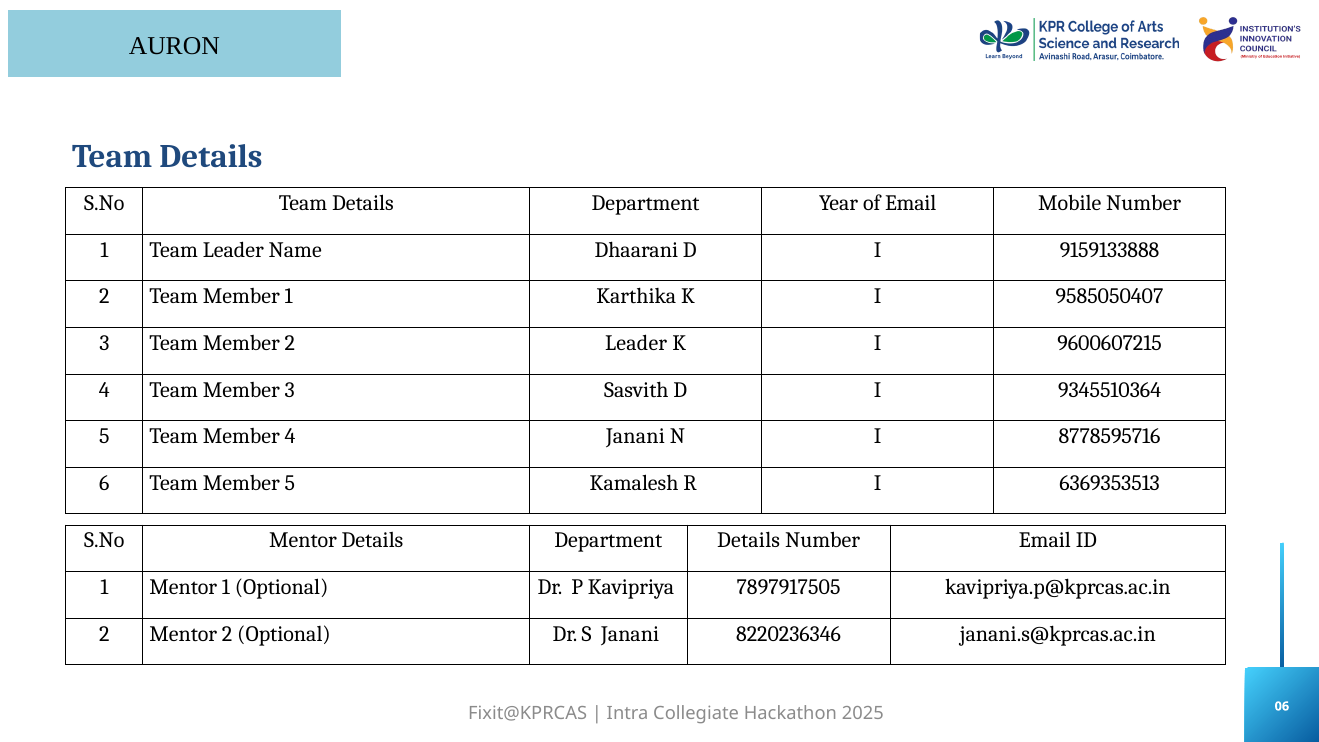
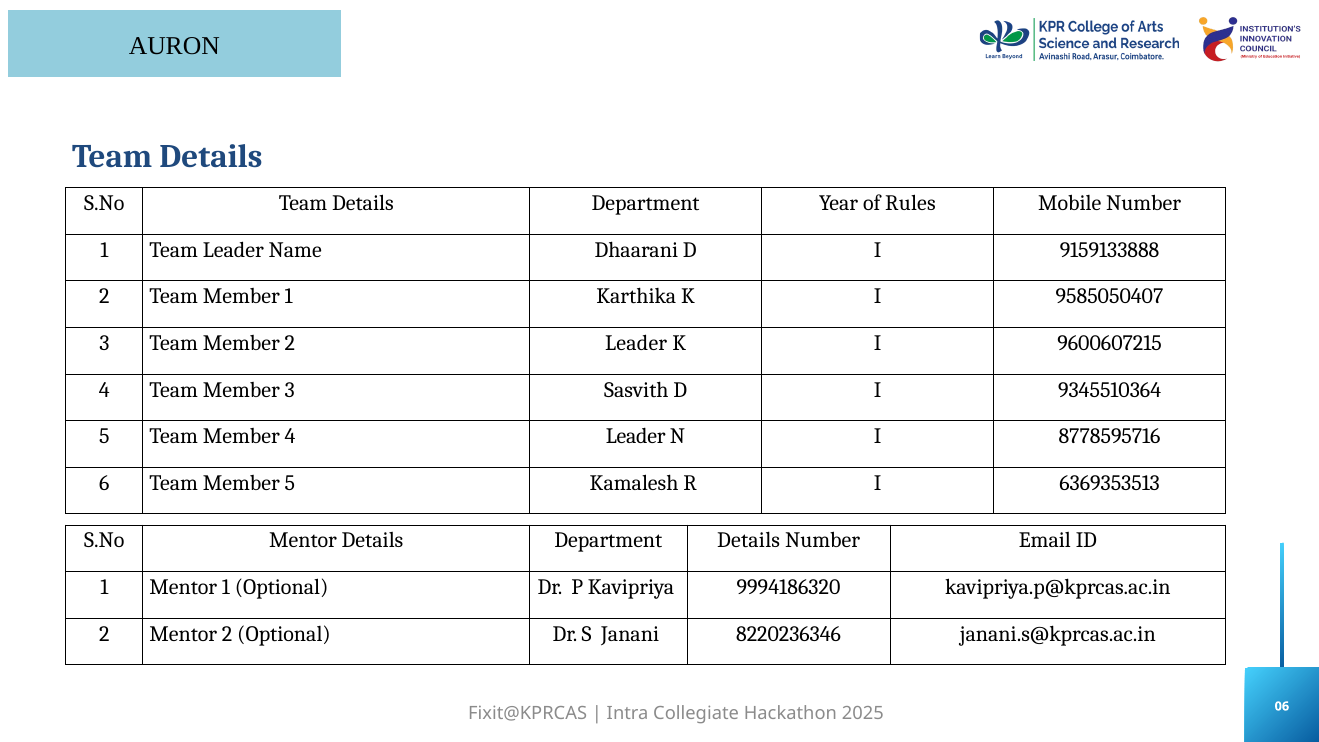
of Email: Email -> Rules
4 Janani: Janani -> Leader
7897917505: 7897917505 -> 9994186320
